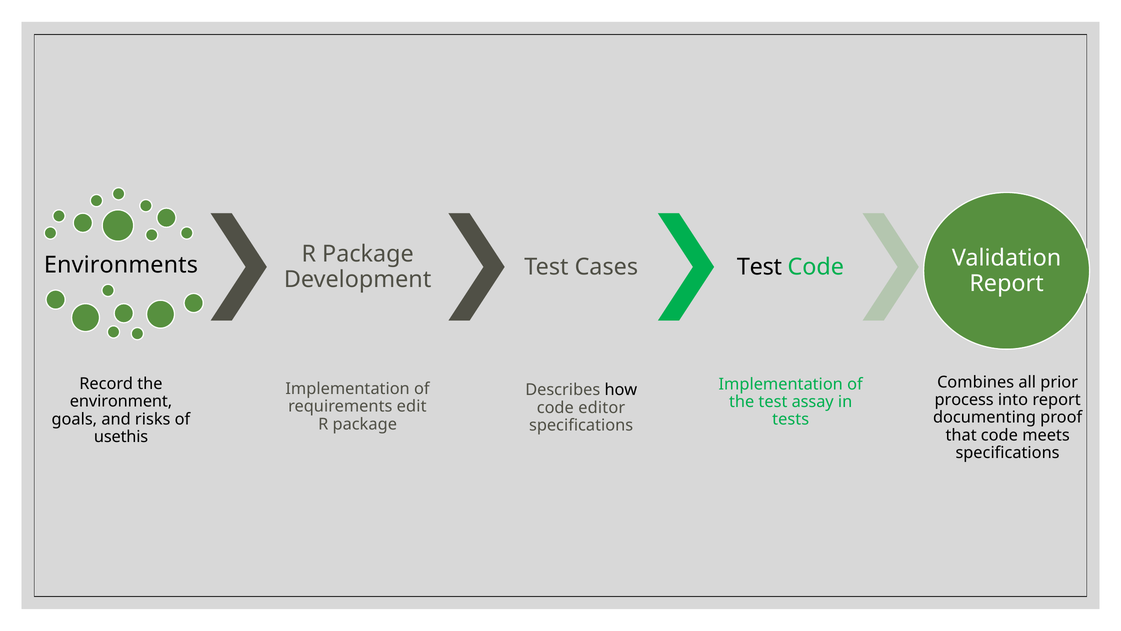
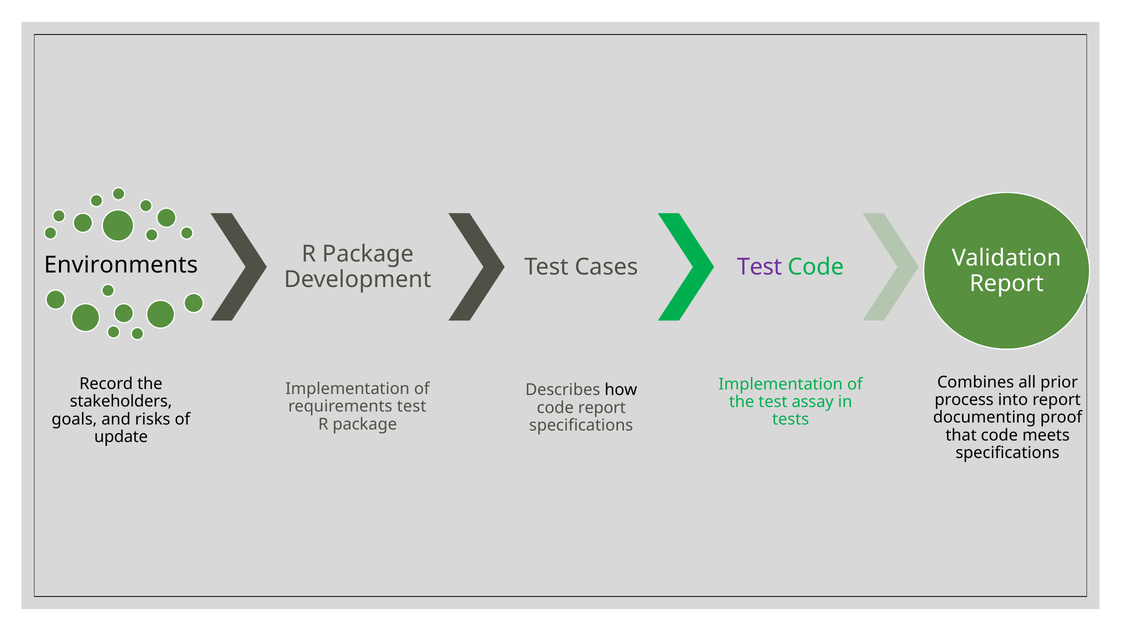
Test at (760, 267) colour: black -> purple
environment: environment -> stakeholders
requirements edit: edit -> test
code editor: editor -> report
usethis: usethis -> update
